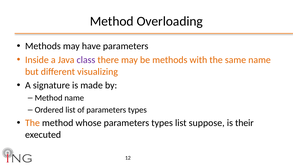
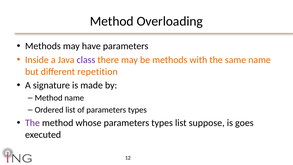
visualizing: visualizing -> repetition
The at (32, 123) colour: orange -> purple
their: their -> goes
